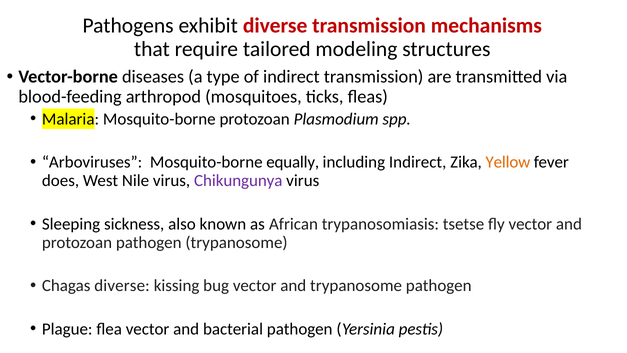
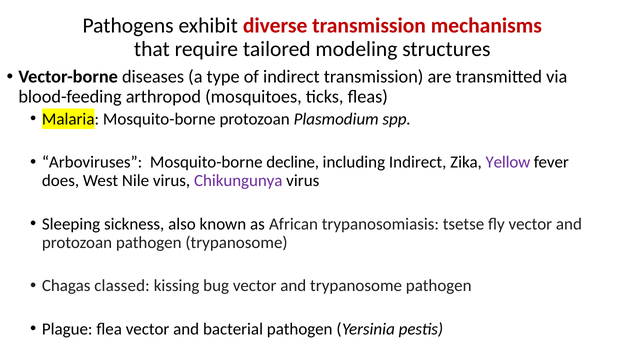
equally: equally -> decline
Yellow colour: orange -> purple
Chagas diverse: diverse -> classed
